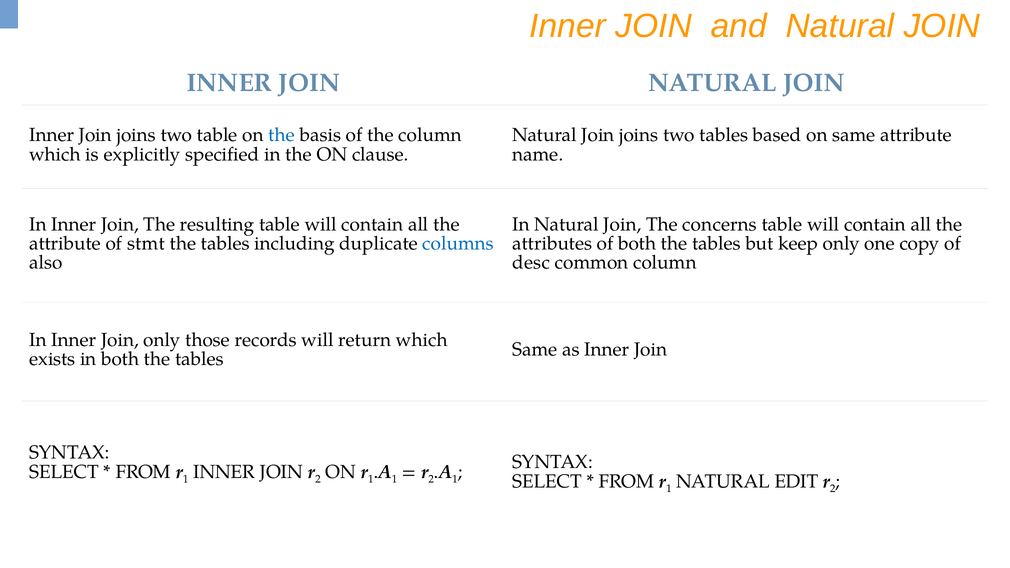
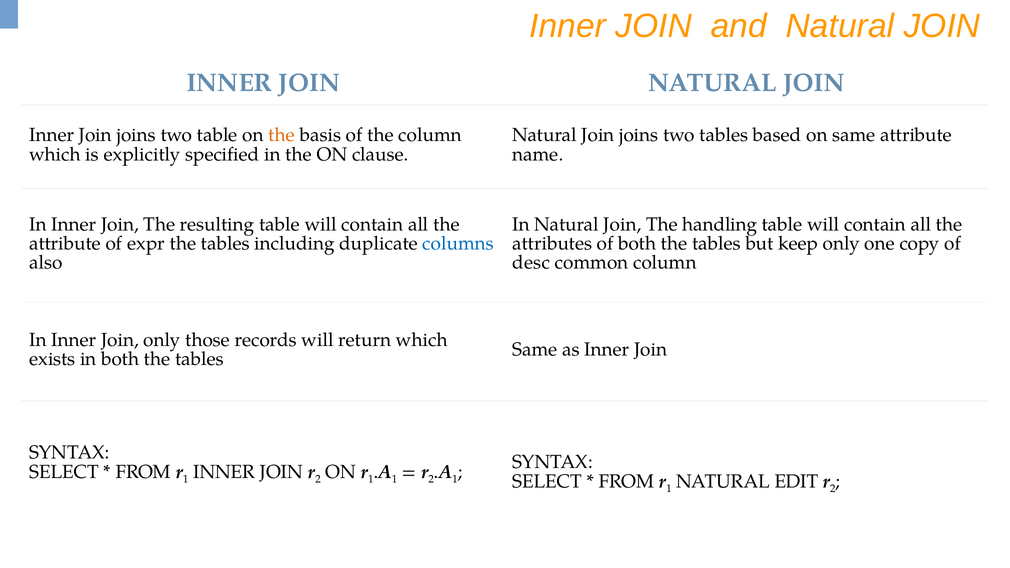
the at (282, 135) colour: blue -> orange
concerns: concerns -> handling
stmt: stmt -> expr
